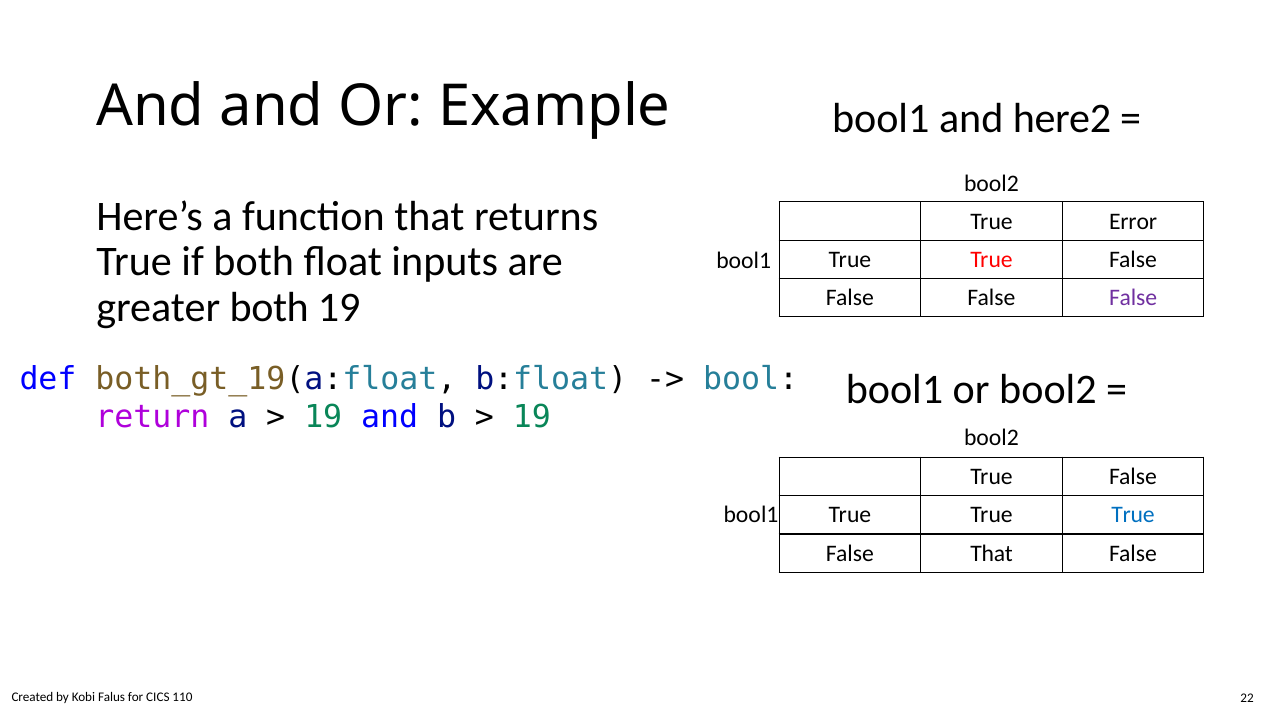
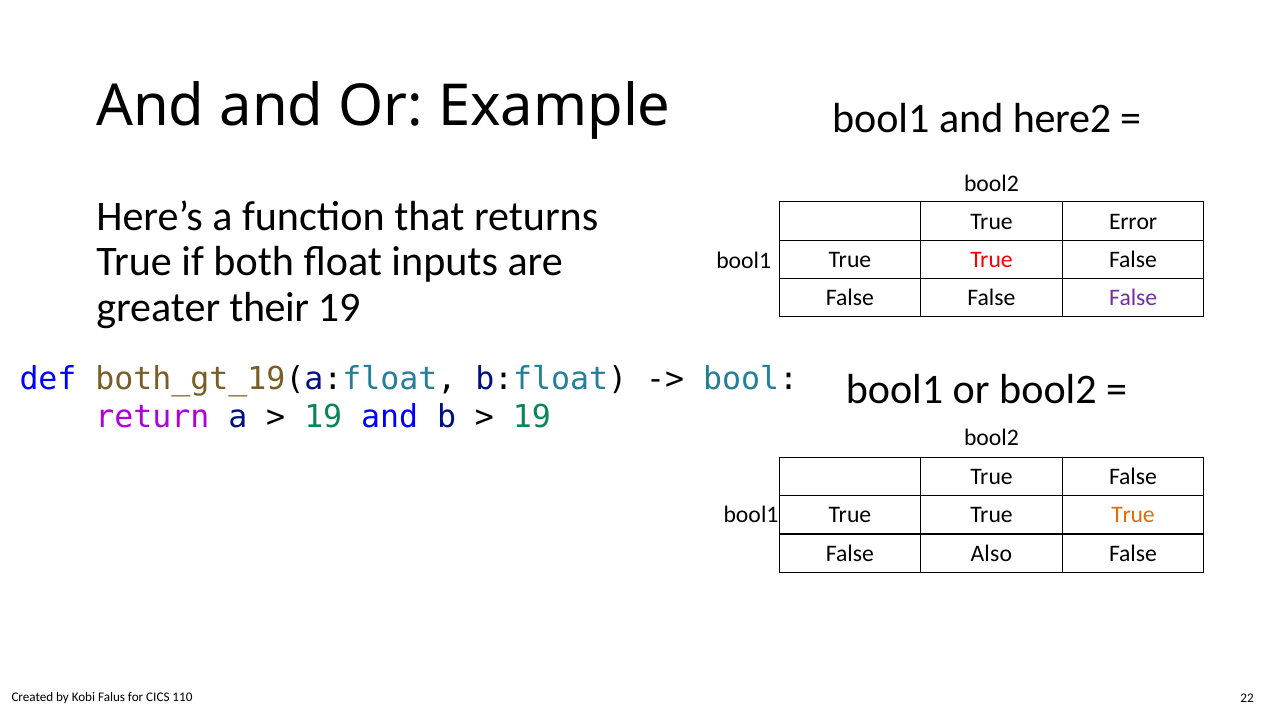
greater both: both -> their
True at (1133, 515) colour: blue -> orange
False That: That -> Also
